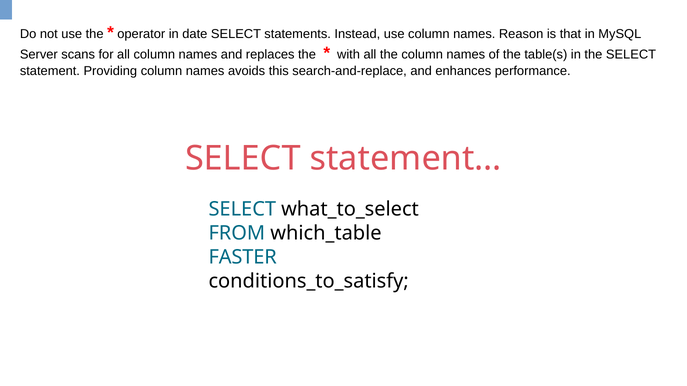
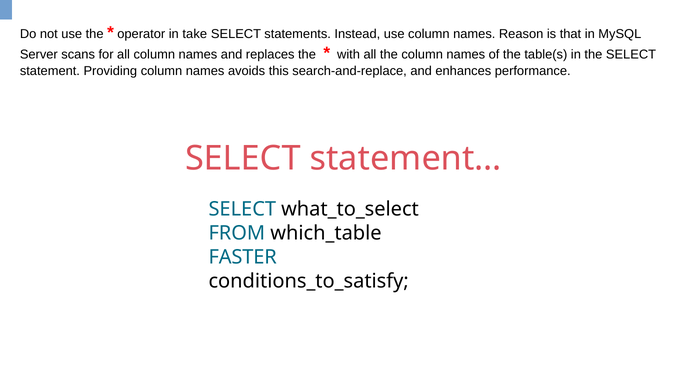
date: date -> take
